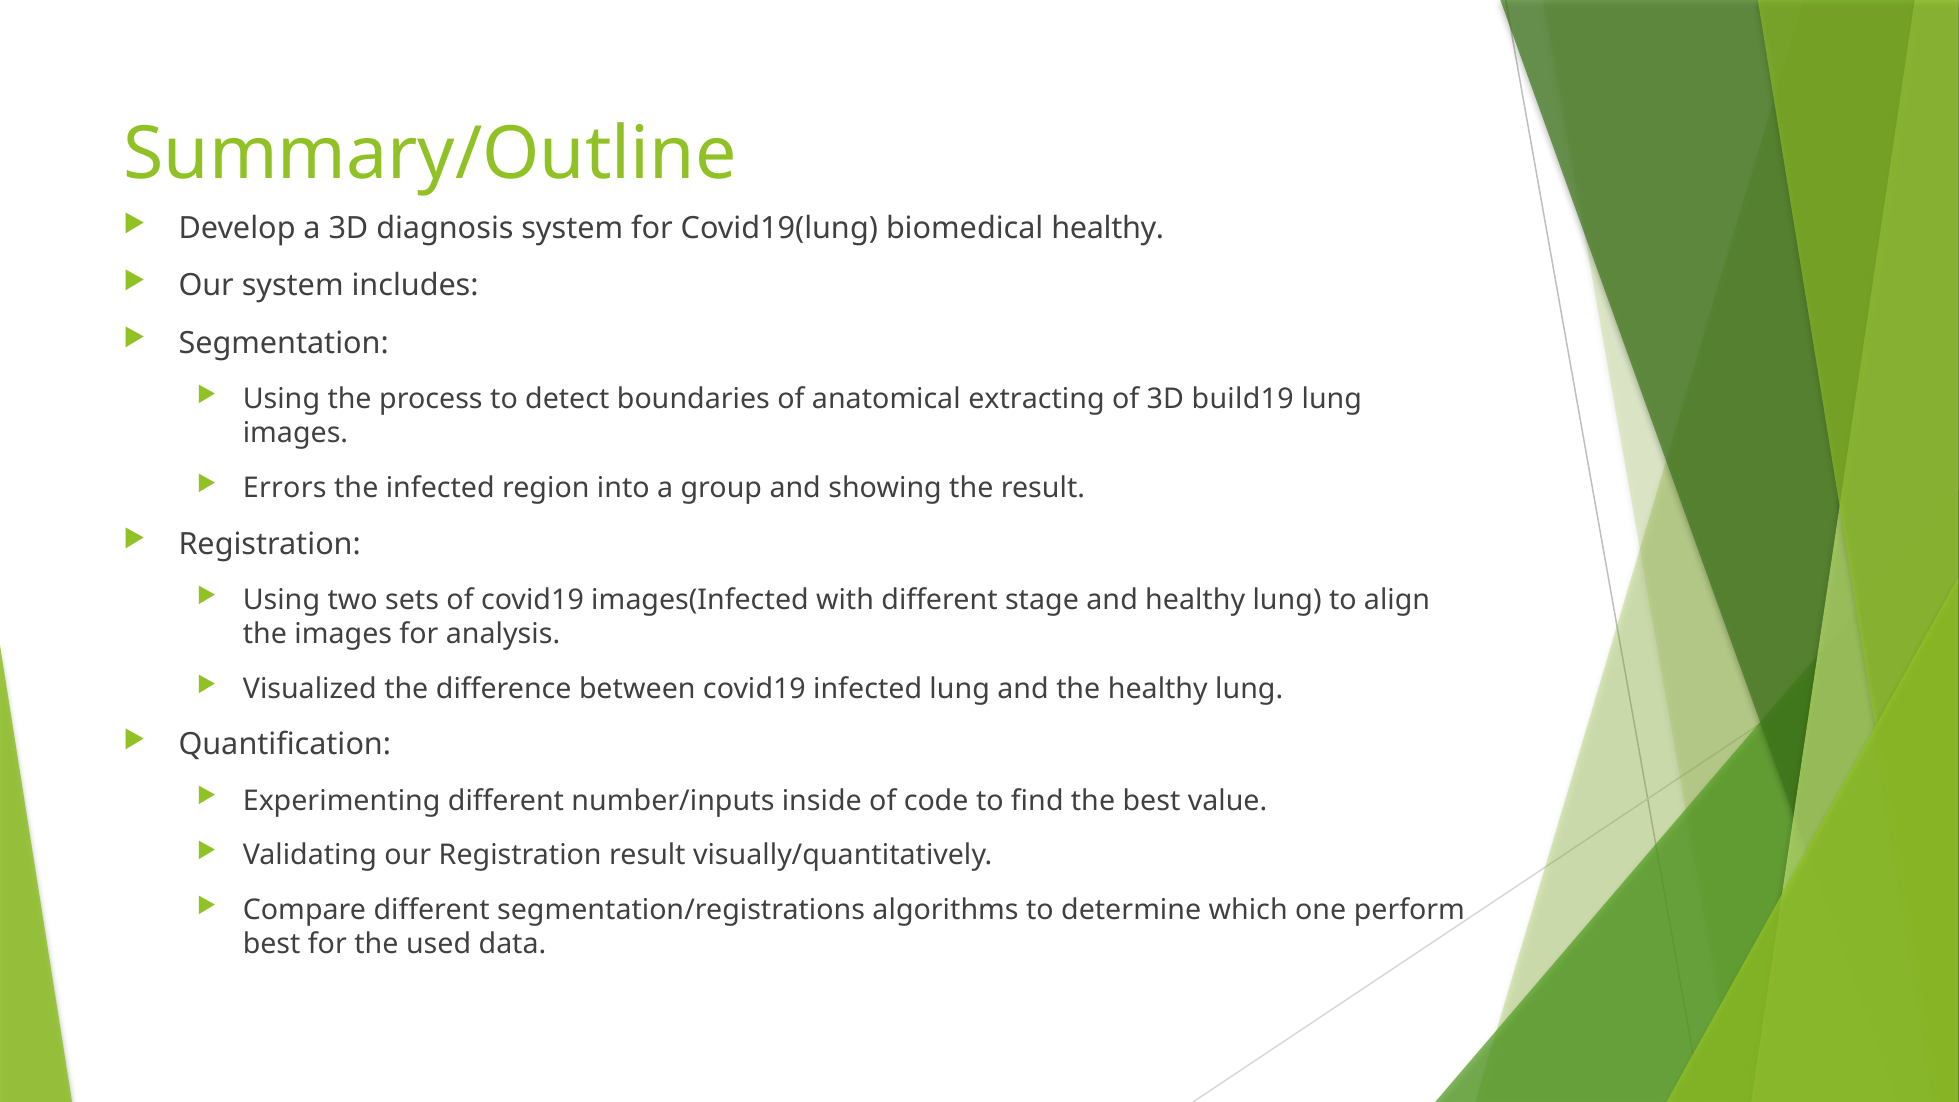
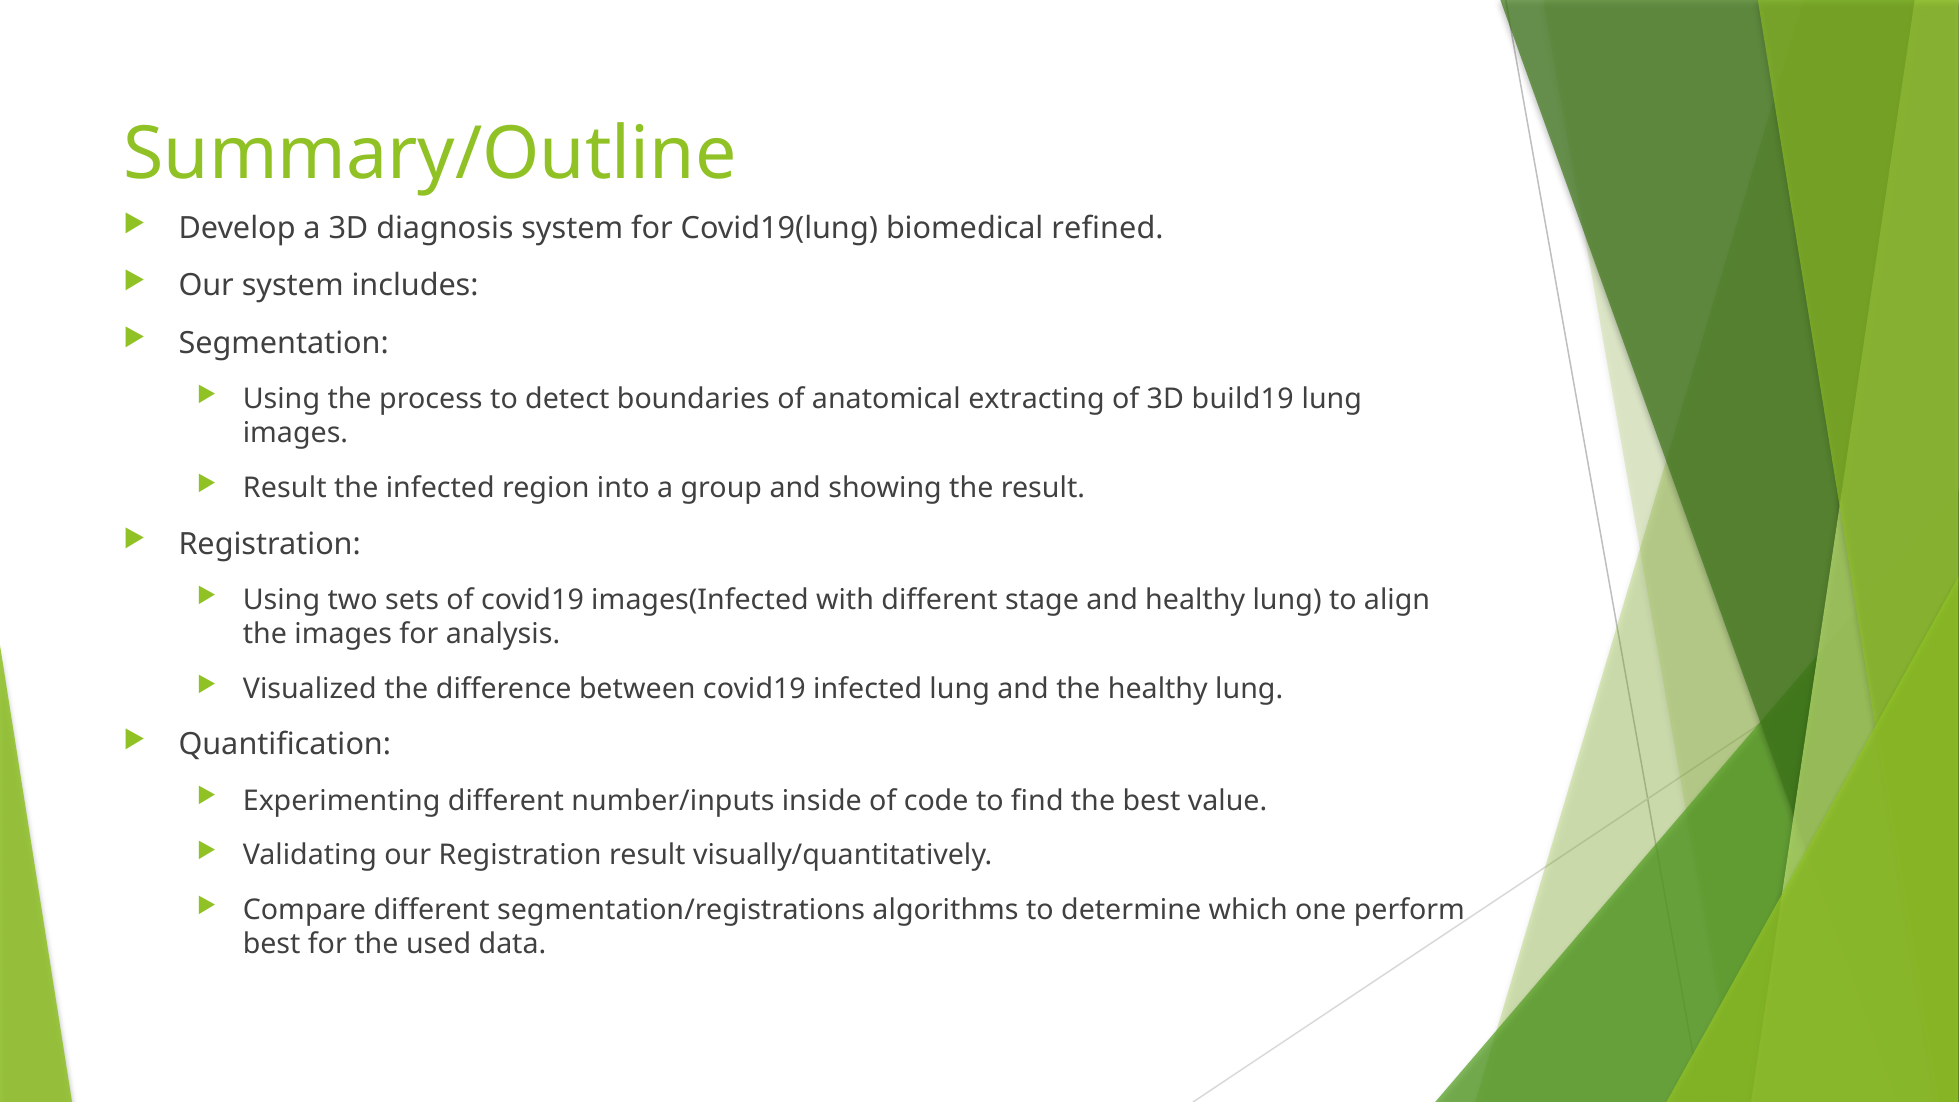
biomedical healthy: healthy -> refined
Errors at (285, 488): Errors -> Result
